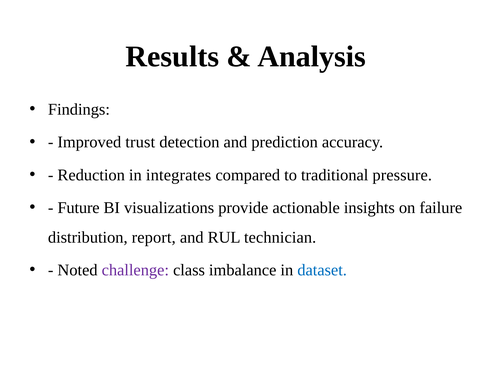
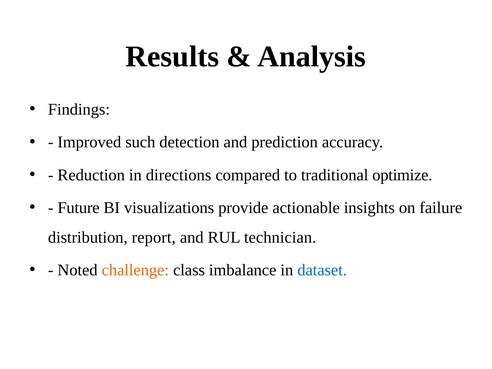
trust: trust -> such
integrates: integrates -> directions
pressure: pressure -> optimize
challenge colour: purple -> orange
